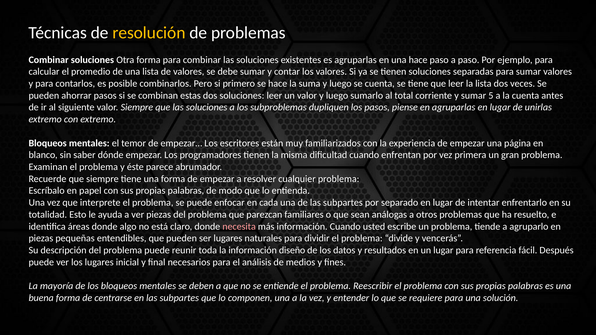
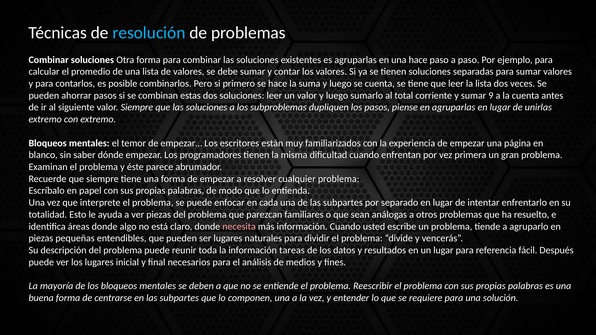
resolución colour: yellow -> light blue
5: 5 -> 9
diseño: diseño -> tareas
